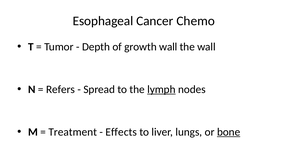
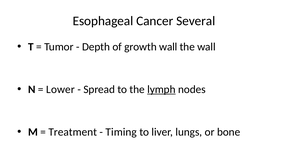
Chemo: Chemo -> Several
Refers: Refers -> Lower
Effects: Effects -> Timing
bone underline: present -> none
